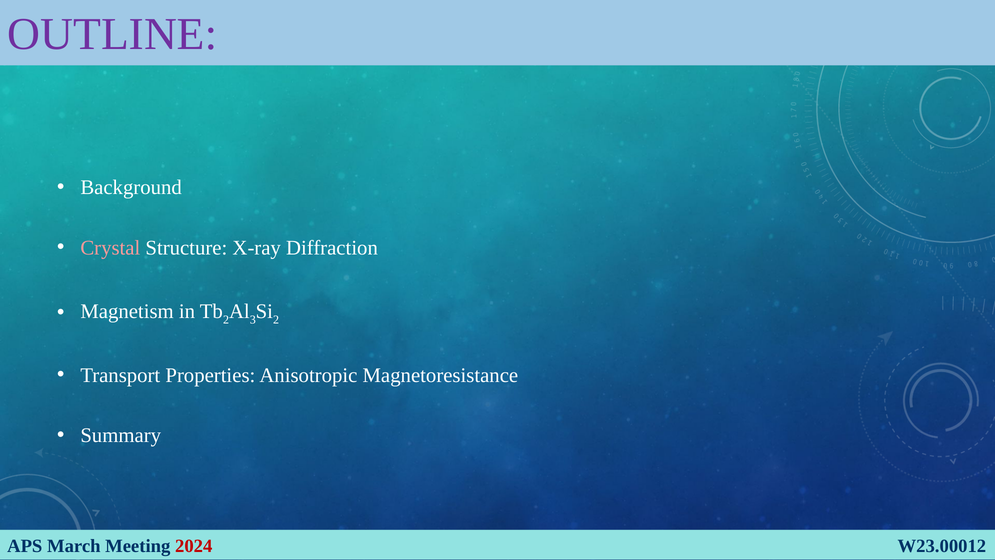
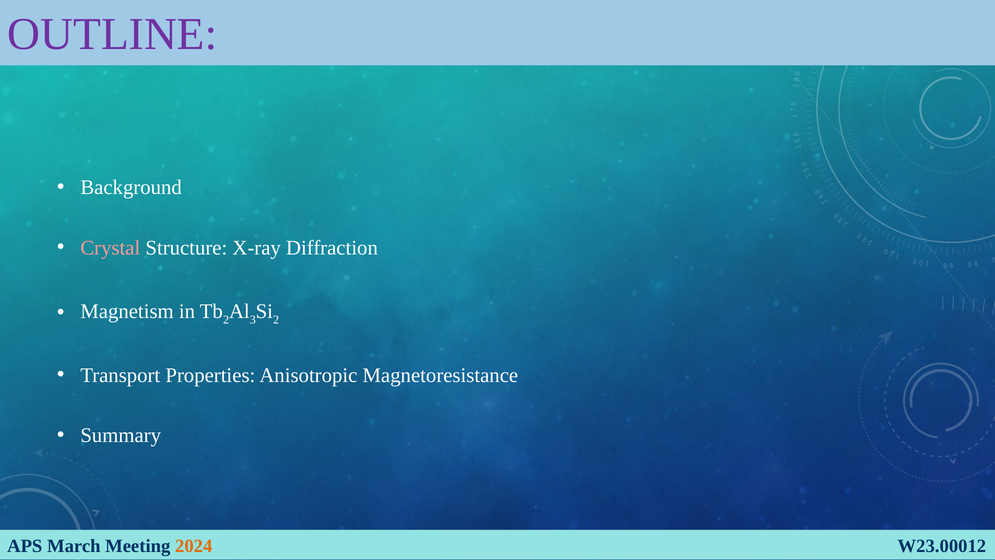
2024 colour: red -> orange
